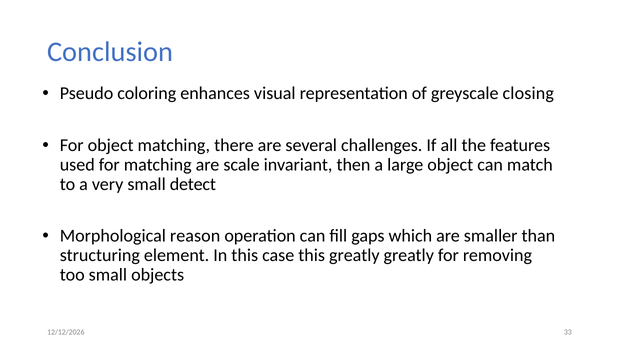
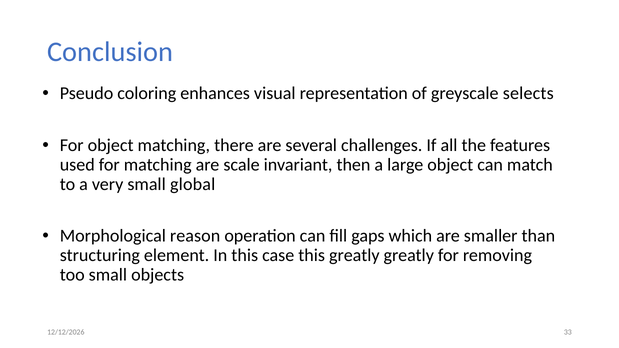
closing: closing -> selects
detect: detect -> global
